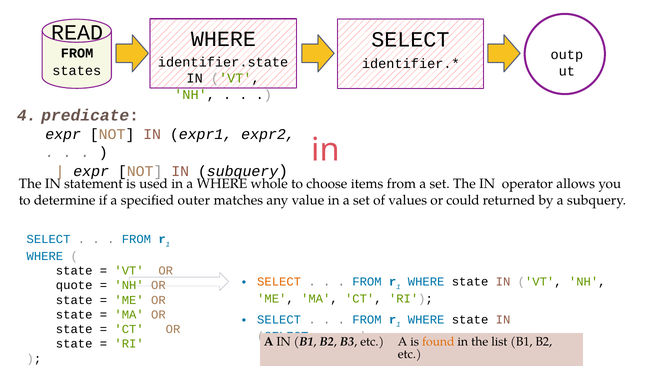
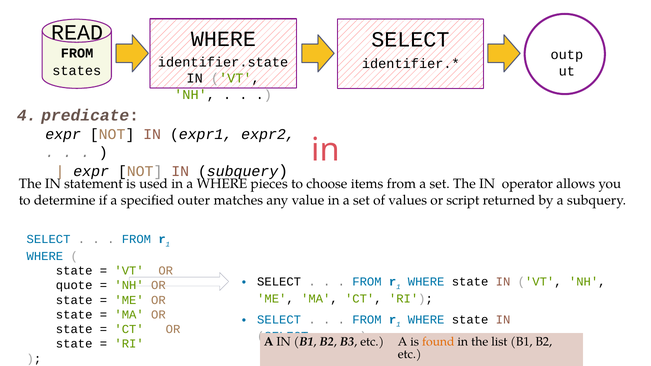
whole: whole -> pieces
could: could -> script
SELECT at (279, 282) colour: orange -> black
